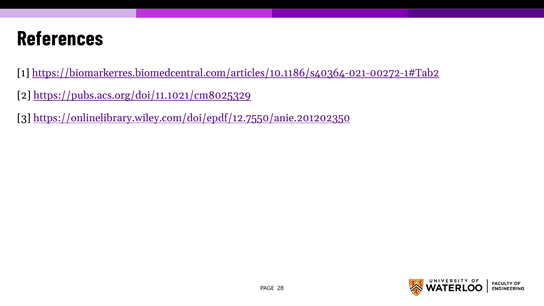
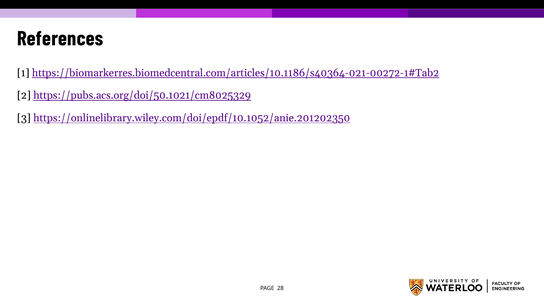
https://pubs.acs.org/doi/11.1021/cm8025329: https://pubs.acs.org/doi/11.1021/cm8025329 -> https://pubs.acs.org/doi/50.1021/cm8025329
https://onlinelibrary.wiley.com/doi/epdf/12.7550/anie.201202350: https://onlinelibrary.wiley.com/doi/epdf/12.7550/anie.201202350 -> https://onlinelibrary.wiley.com/doi/epdf/10.1052/anie.201202350
